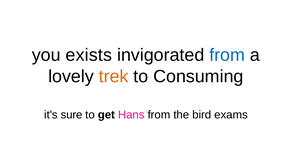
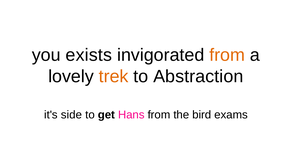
from at (227, 55) colour: blue -> orange
Consuming: Consuming -> Abstraction
sure: sure -> side
